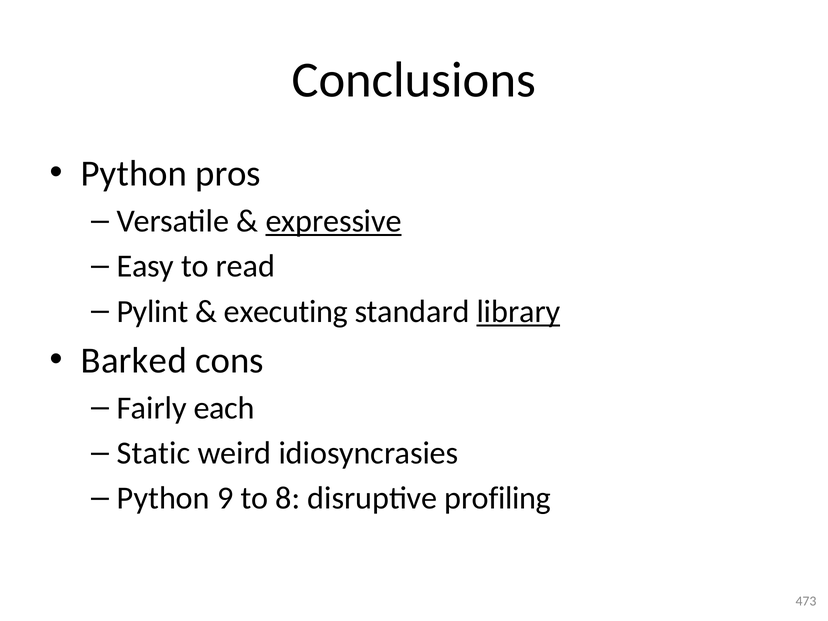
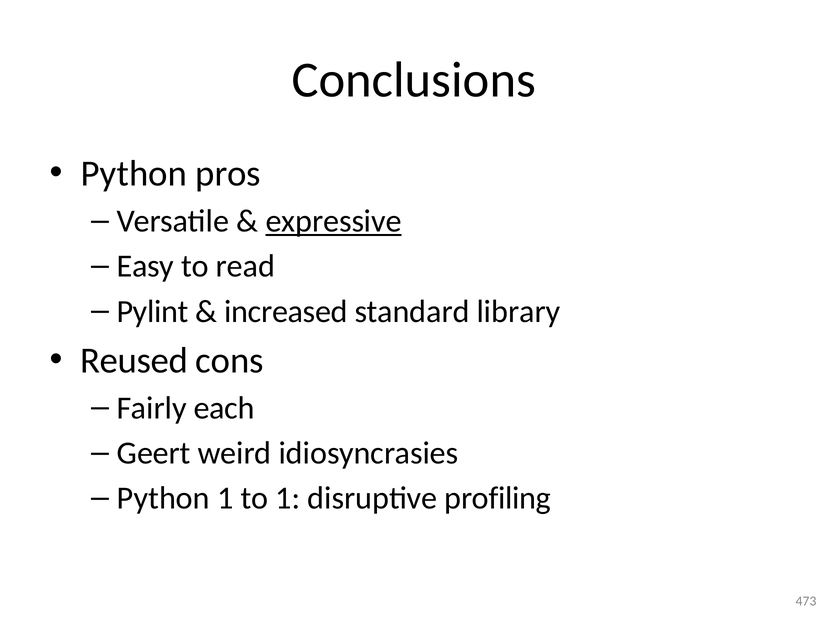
executing: executing -> increased
library underline: present -> none
Barked: Barked -> Reused
Static: Static -> Geert
Python 9: 9 -> 1
to 8: 8 -> 1
